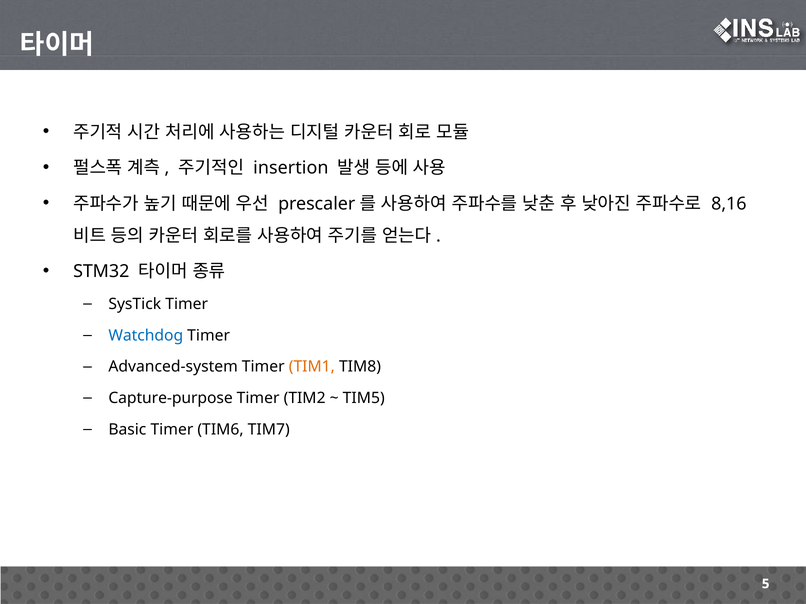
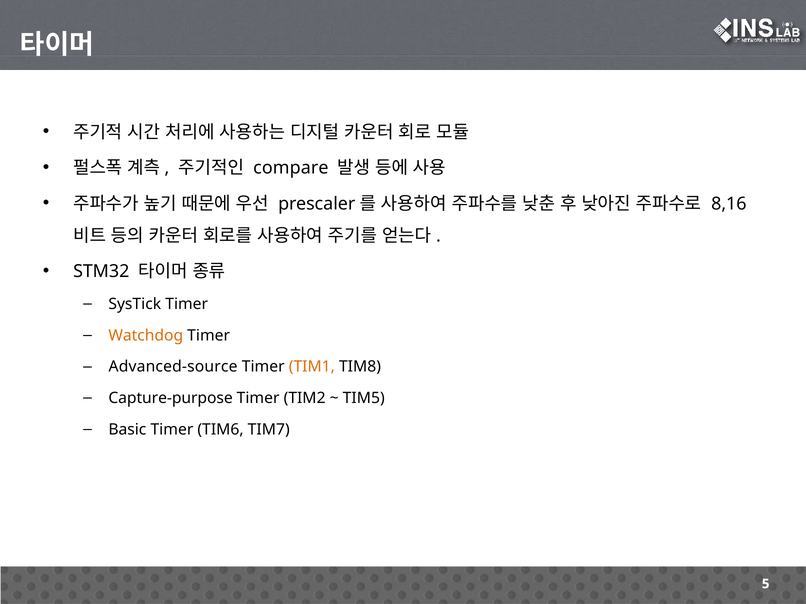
insertion: insertion -> compare
Watchdog colour: blue -> orange
Advanced-system: Advanced-system -> Advanced-source
